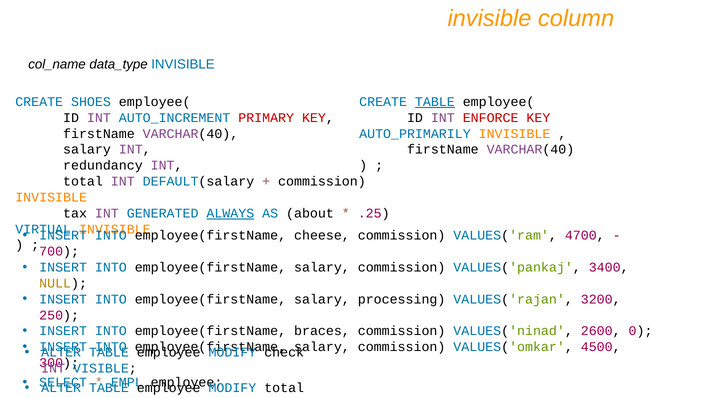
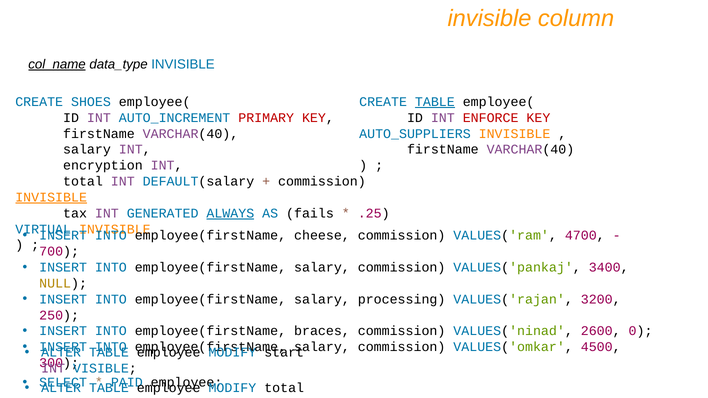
col_name underline: none -> present
AUTO_PRIMARILY: AUTO_PRIMARILY -> AUTO_SUPPLIERS
redundancy: redundancy -> encryption
INVISIBLE at (51, 197) underline: none -> present
about: about -> fails
check: check -> start
EMPL: EMPL -> PAID
